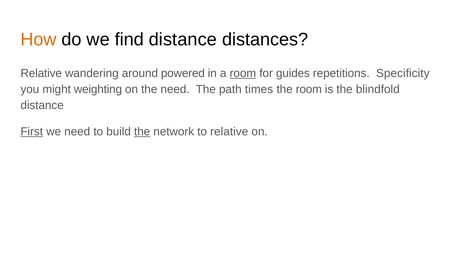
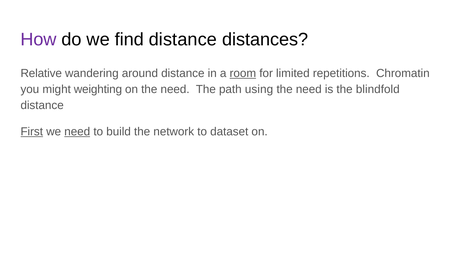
How colour: orange -> purple
around powered: powered -> distance
guides: guides -> limited
Specificity: Specificity -> Chromatin
times: times -> using
room at (309, 89): room -> need
need at (77, 132) underline: none -> present
the at (142, 132) underline: present -> none
to relative: relative -> dataset
